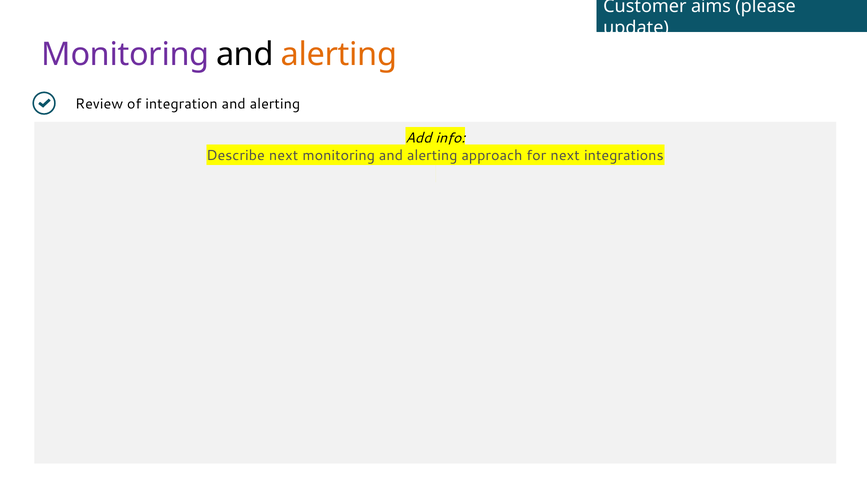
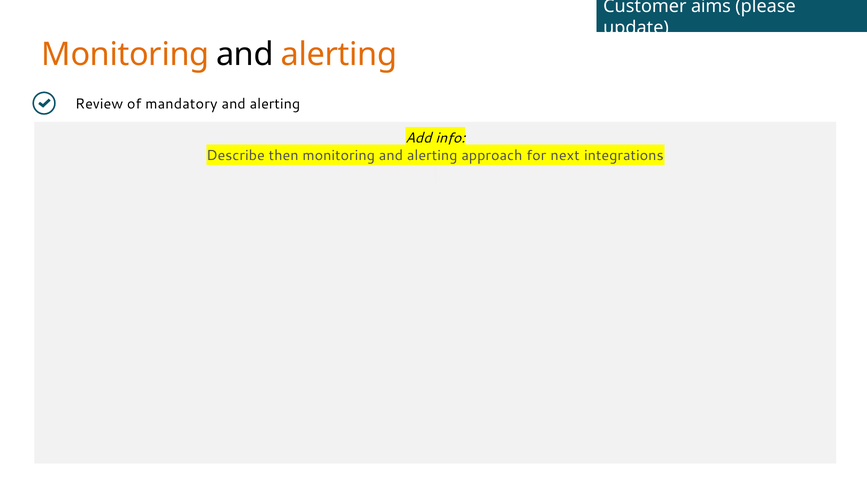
Monitoring at (125, 54) colour: purple -> orange
integration: integration -> mandatory
Describe next: next -> then
